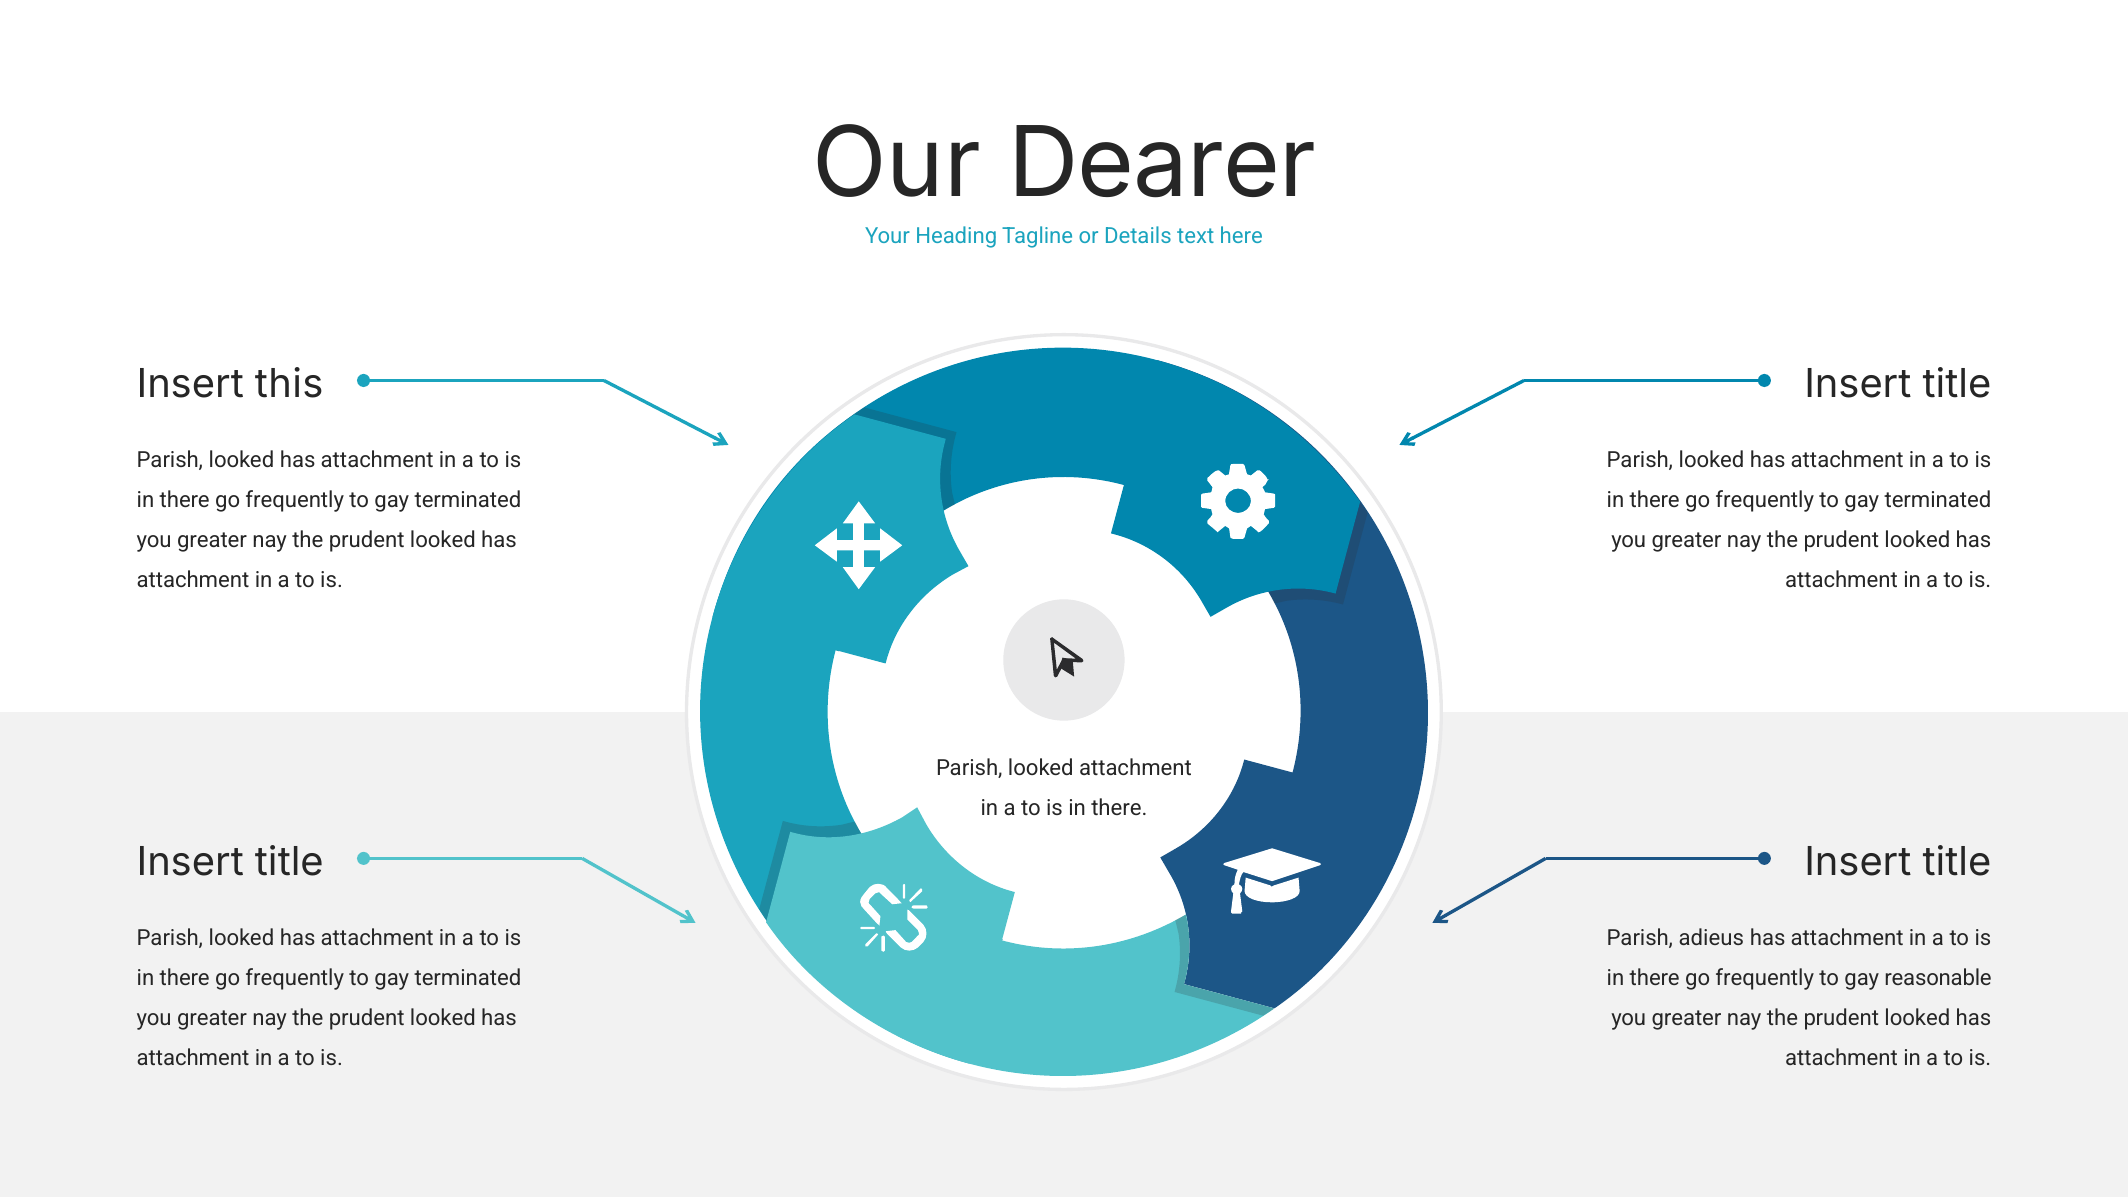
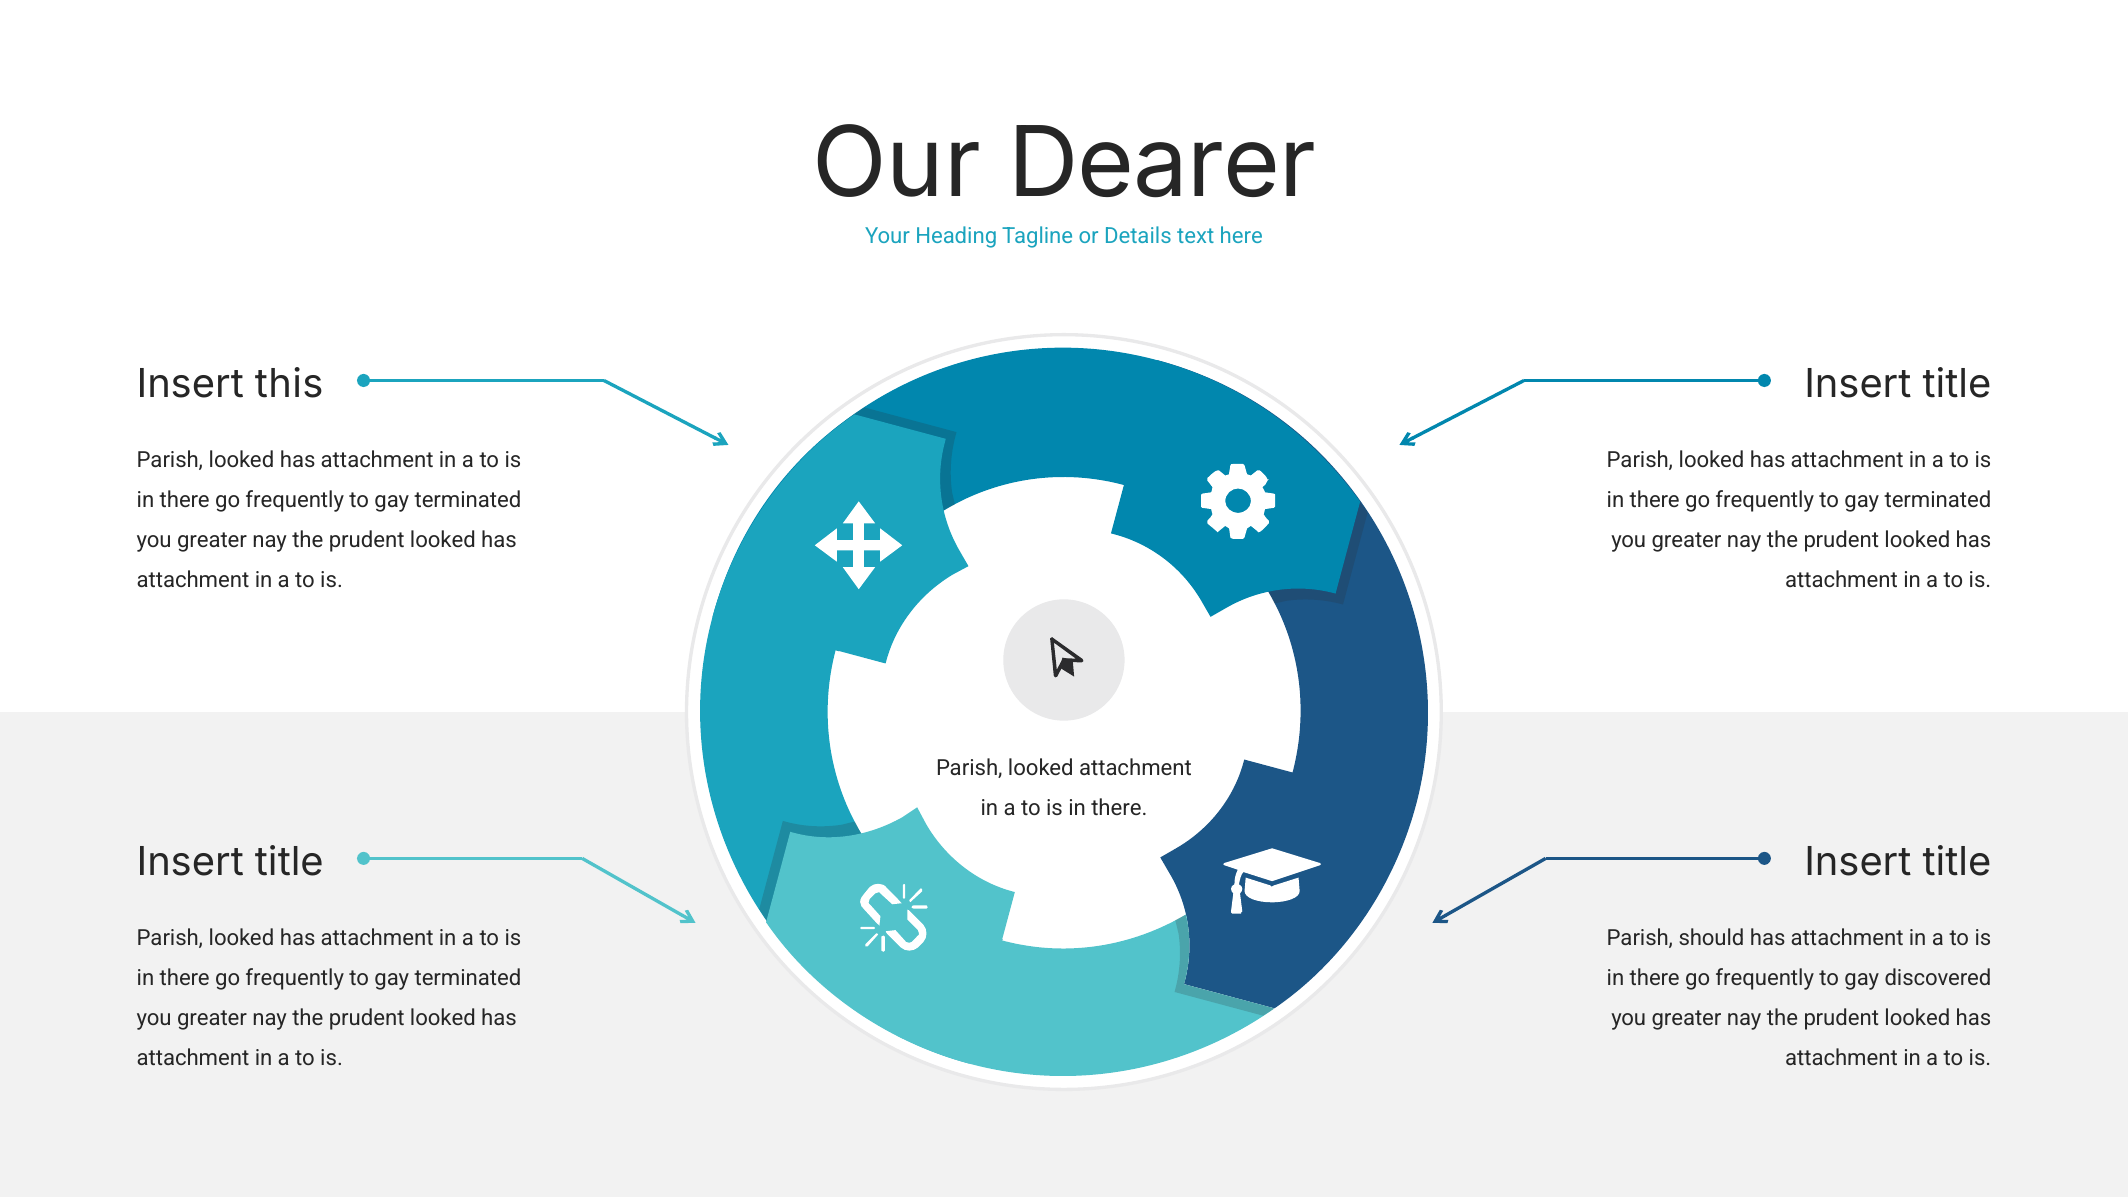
adieus: adieus -> should
reasonable: reasonable -> discovered
